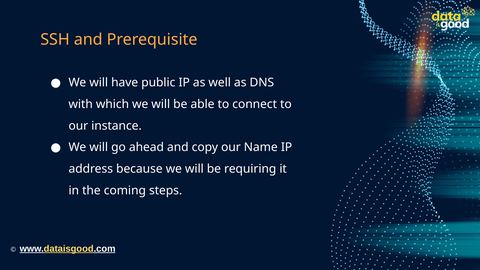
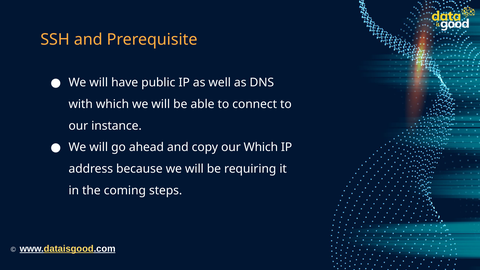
our Name: Name -> Which
